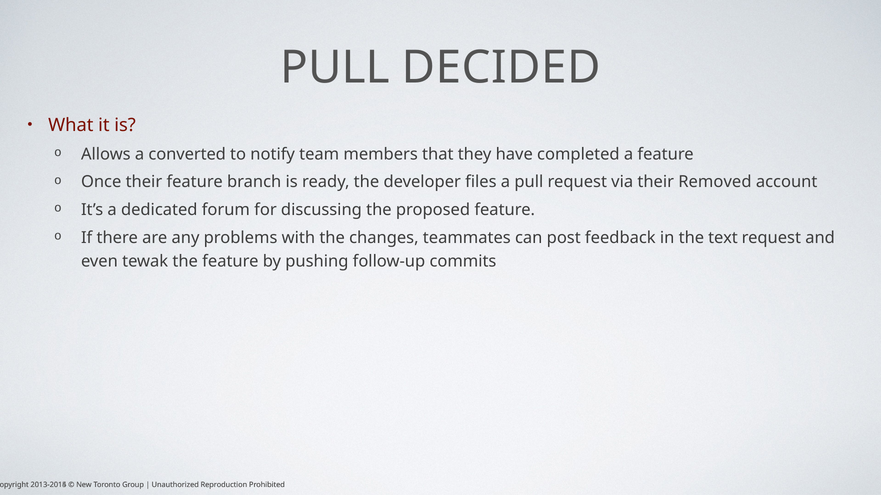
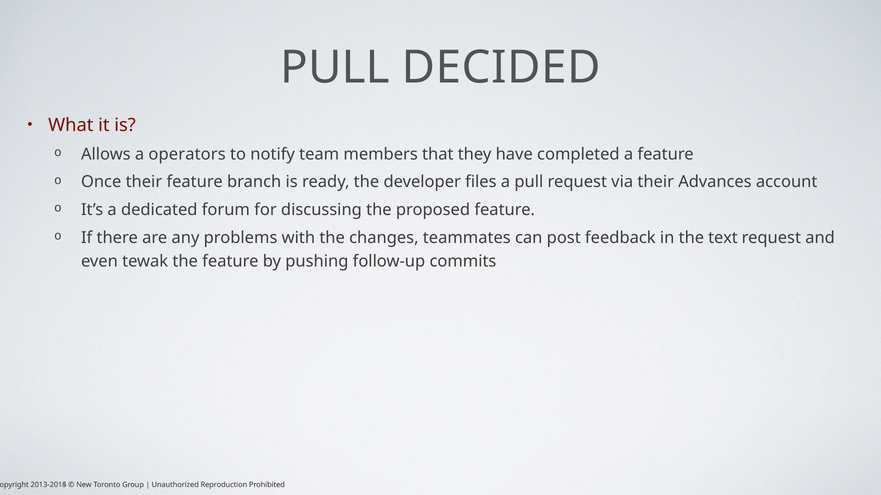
converted: converted -> operators
Removed: Removed -> Advances
